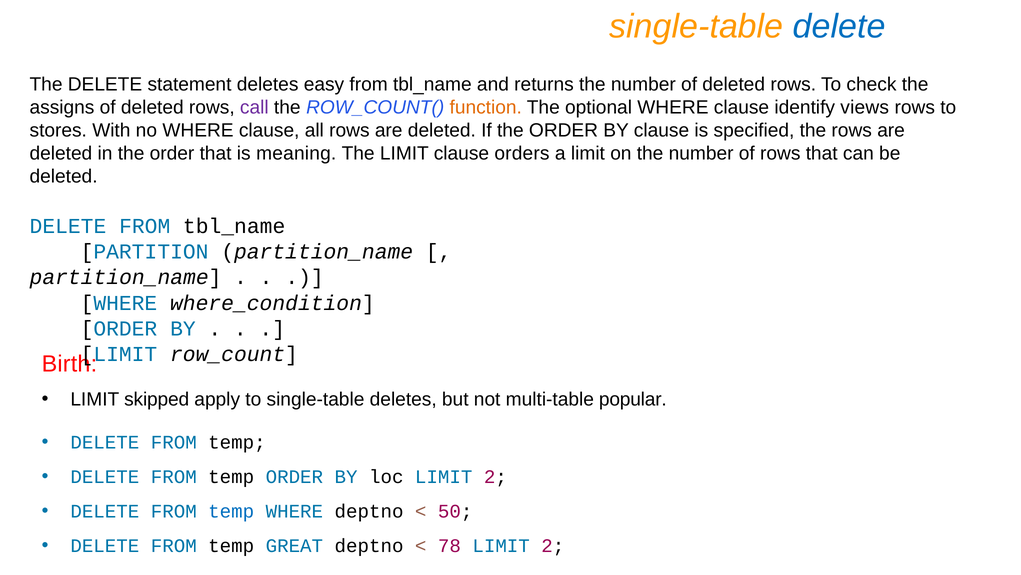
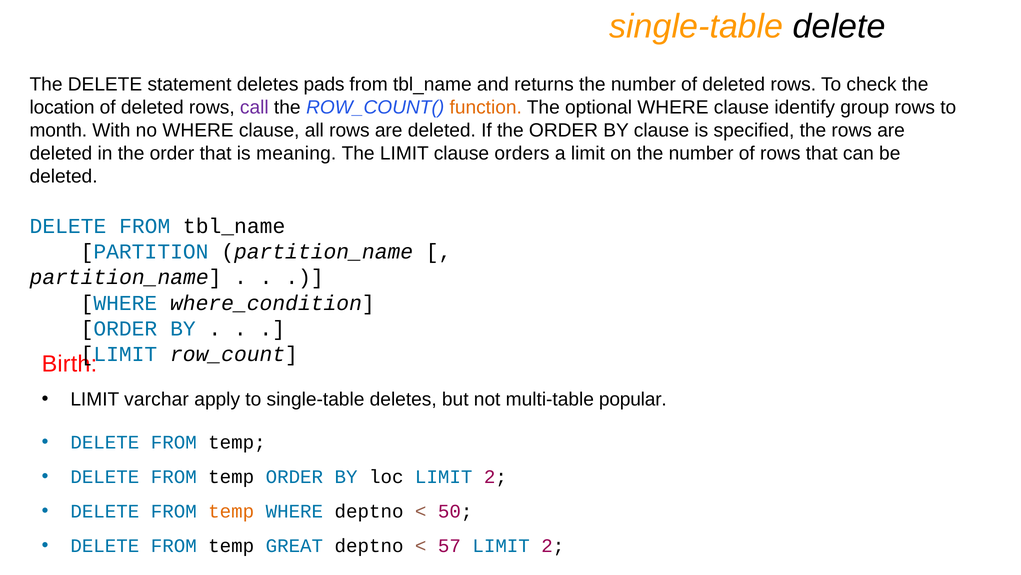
delete at (839, 27) colour: blue -> black
easy: easy -> pads
assigns: assigns -> location
views: views -> group
stores: stores -> month
skipped: skipped -> varchar
temp at (231, 511) colour: blue -> orange
78: 78 -> 57
